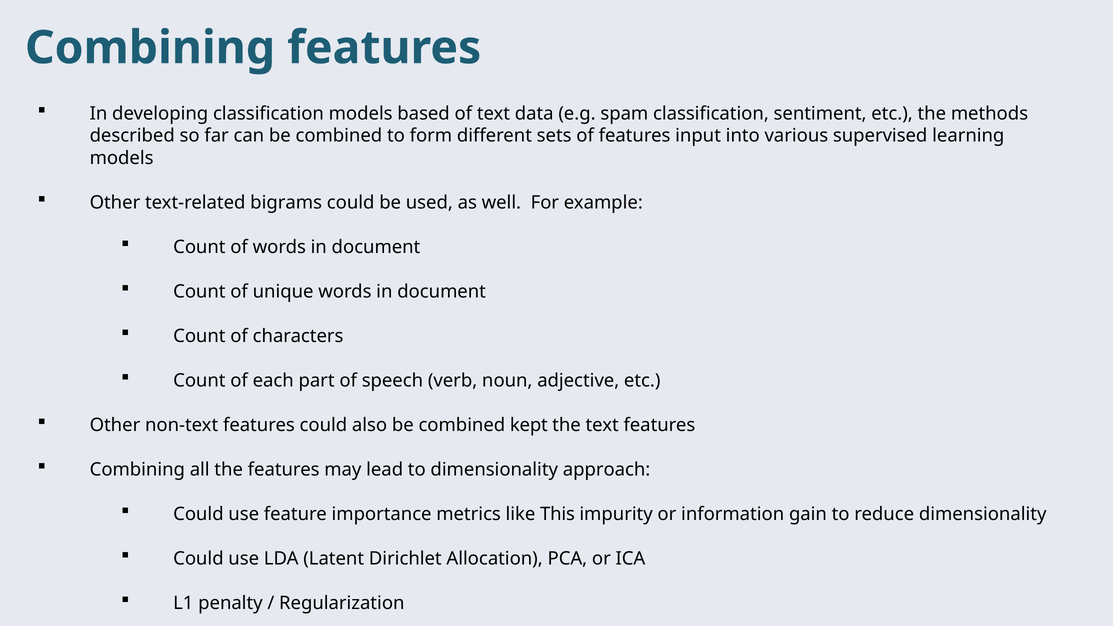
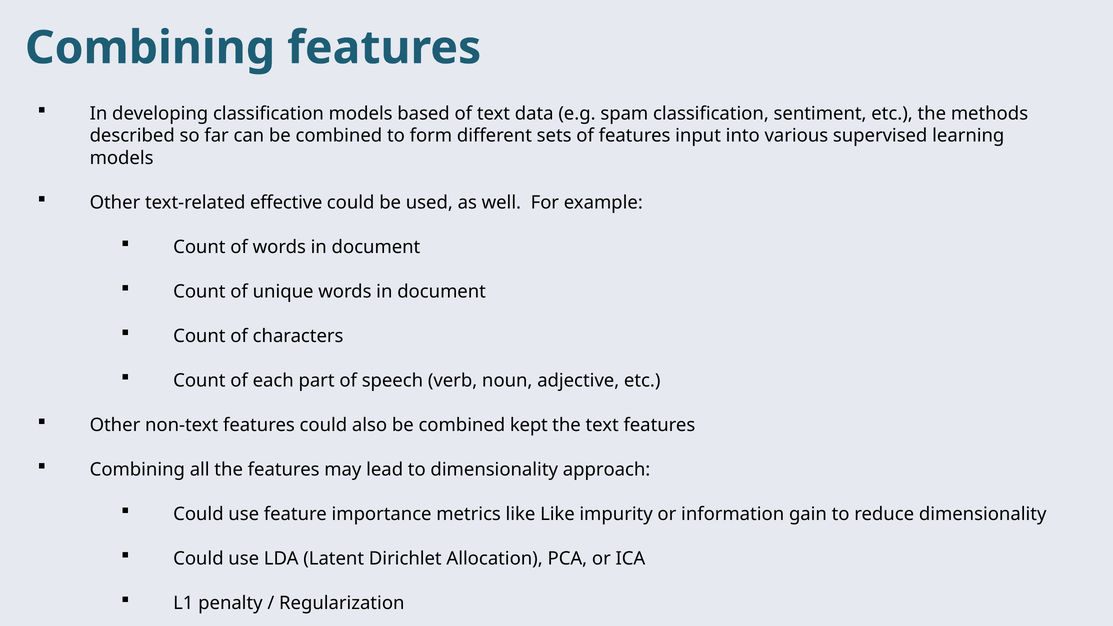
bigrams: bigrams -> effective
like This: This -> Like
